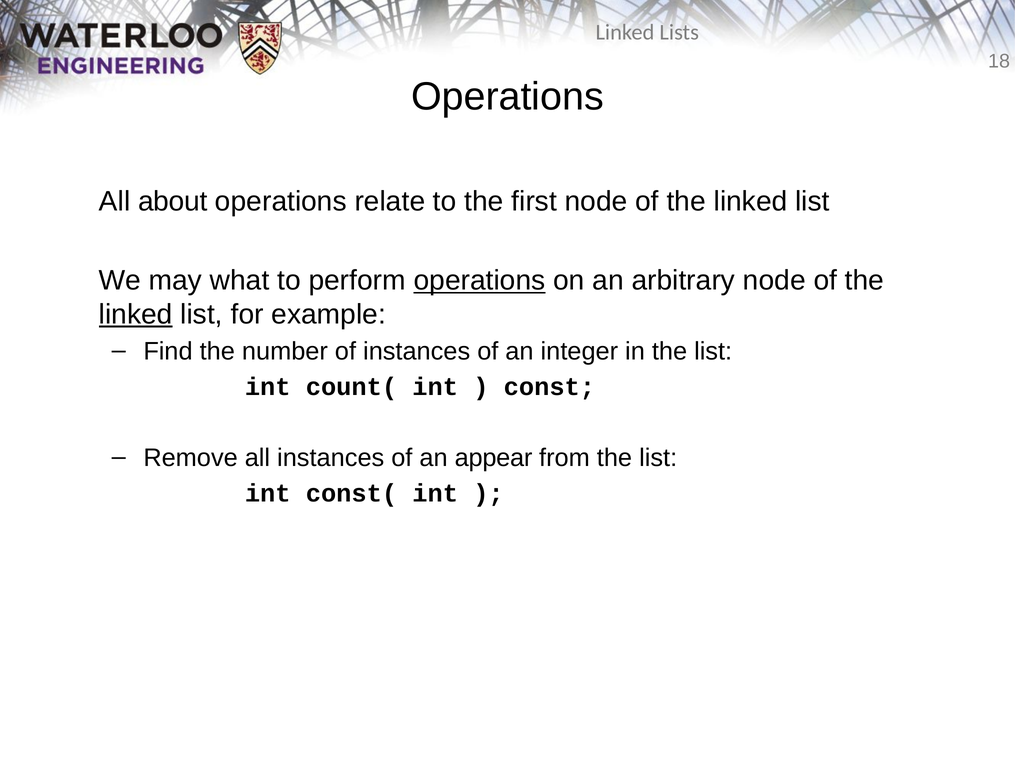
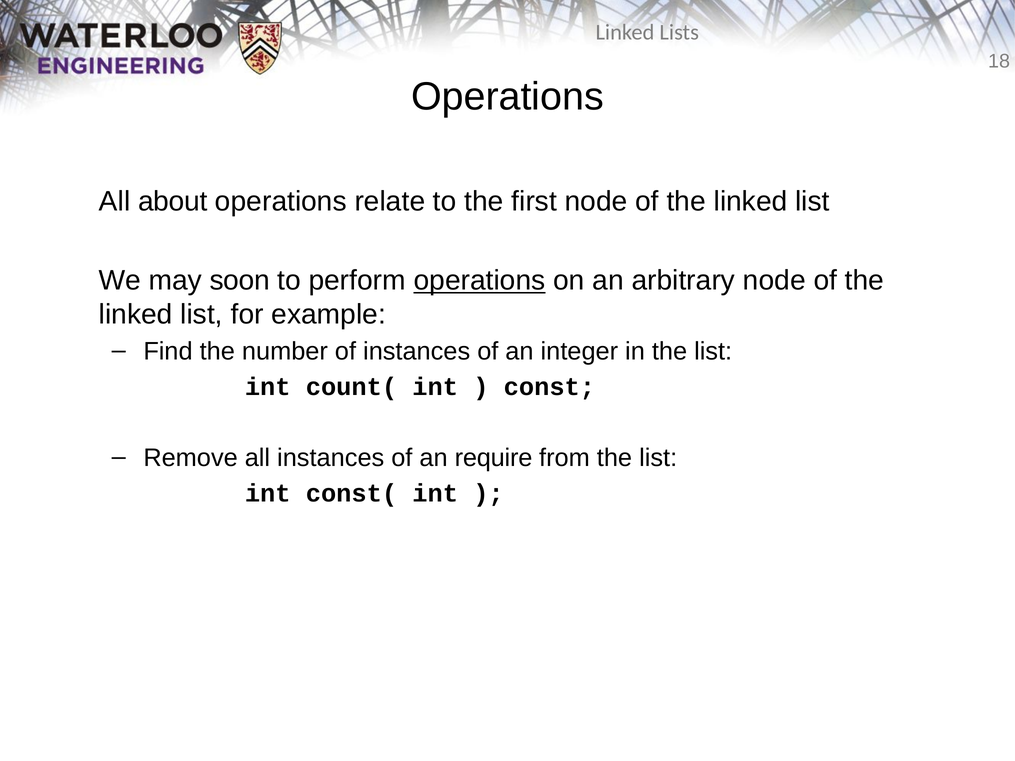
what: what -> soon
linked at (136, 314) underline: present -> none
appear: appear -> require
